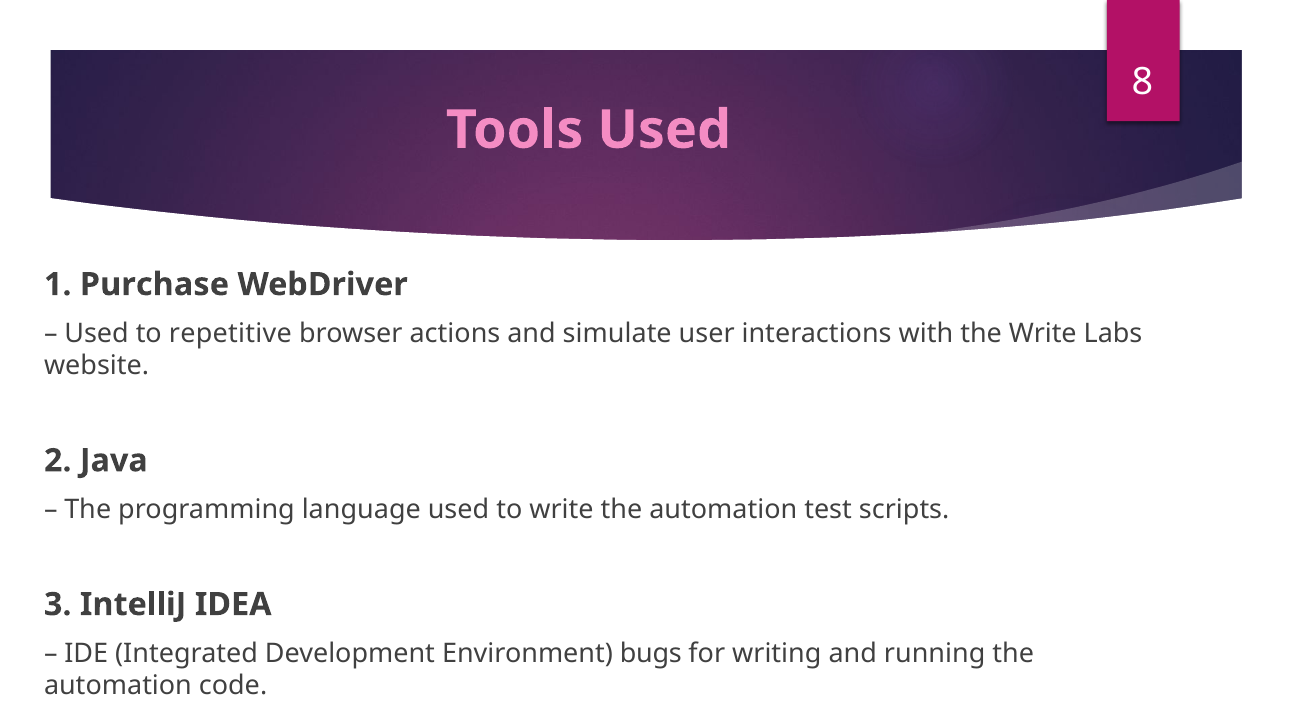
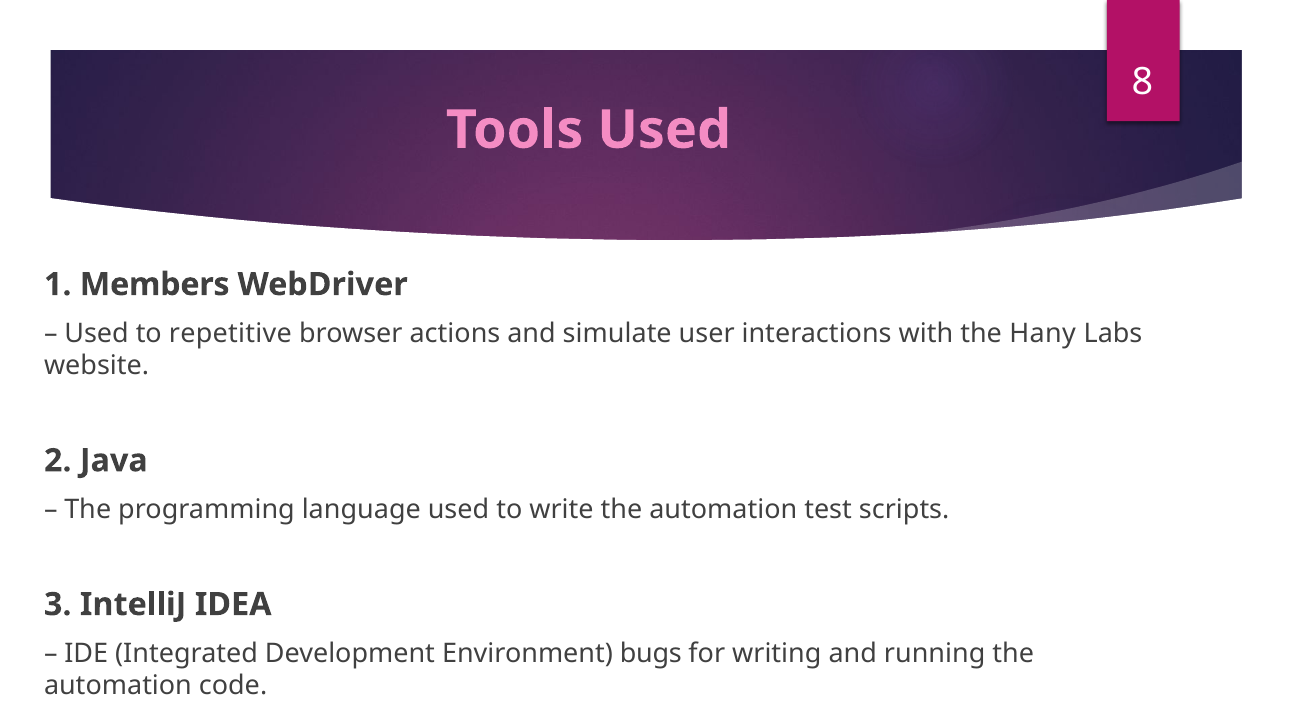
Purchase: Purchase -> Members
the Write: Write -> Hany
